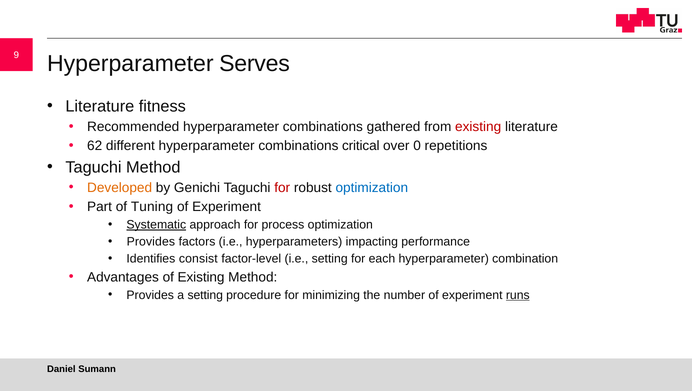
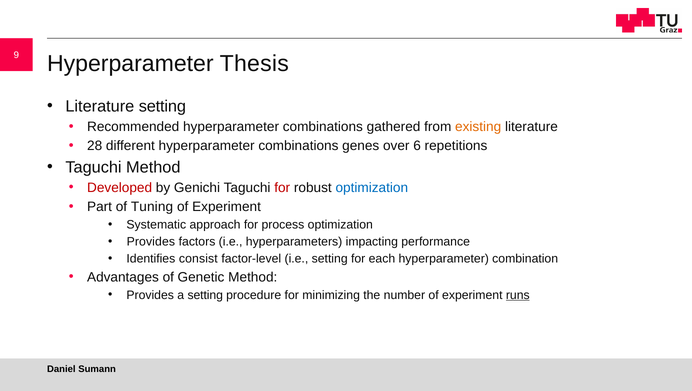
Serves: Serves -> Thesis
Literature fitness: fitness -> setting
existing at (478, 127) colour: red -> orange
62: 62 -> 28
critical: critical -> genes
0: 0 -> 6
Developed colour: orange -> red
Systematic underline: present -> none
of Existing: Existing -> Genetic
